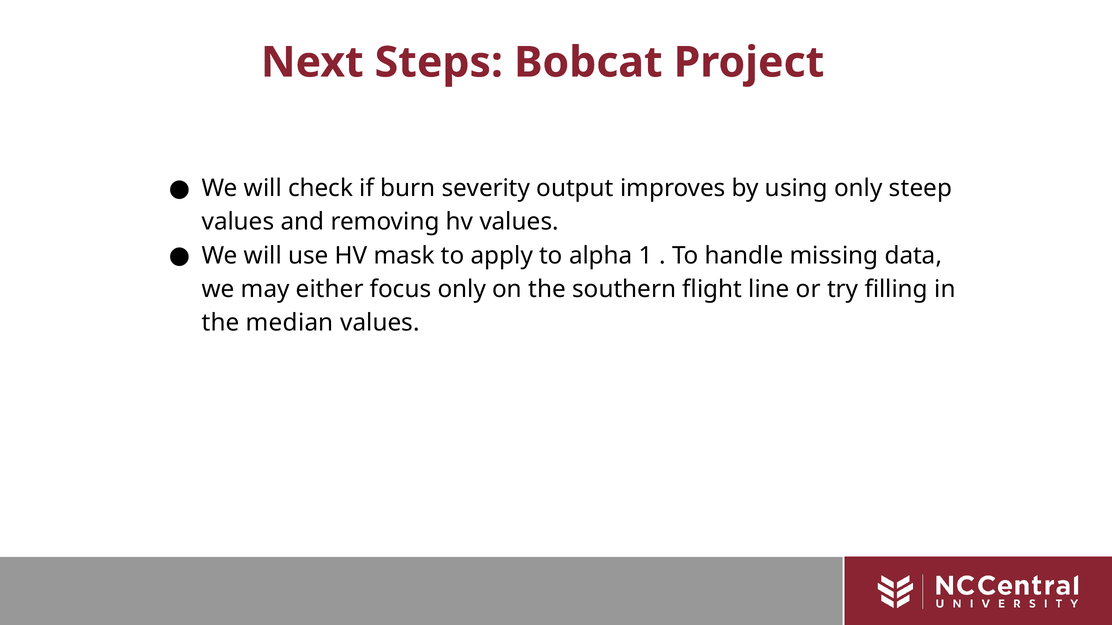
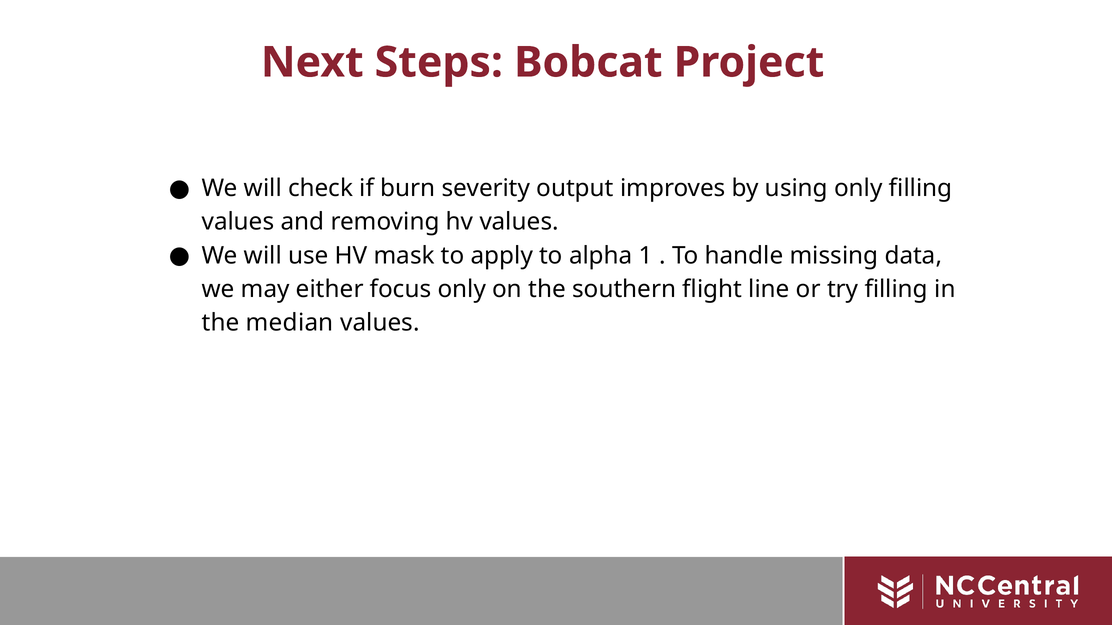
only steep: steep -> filling
